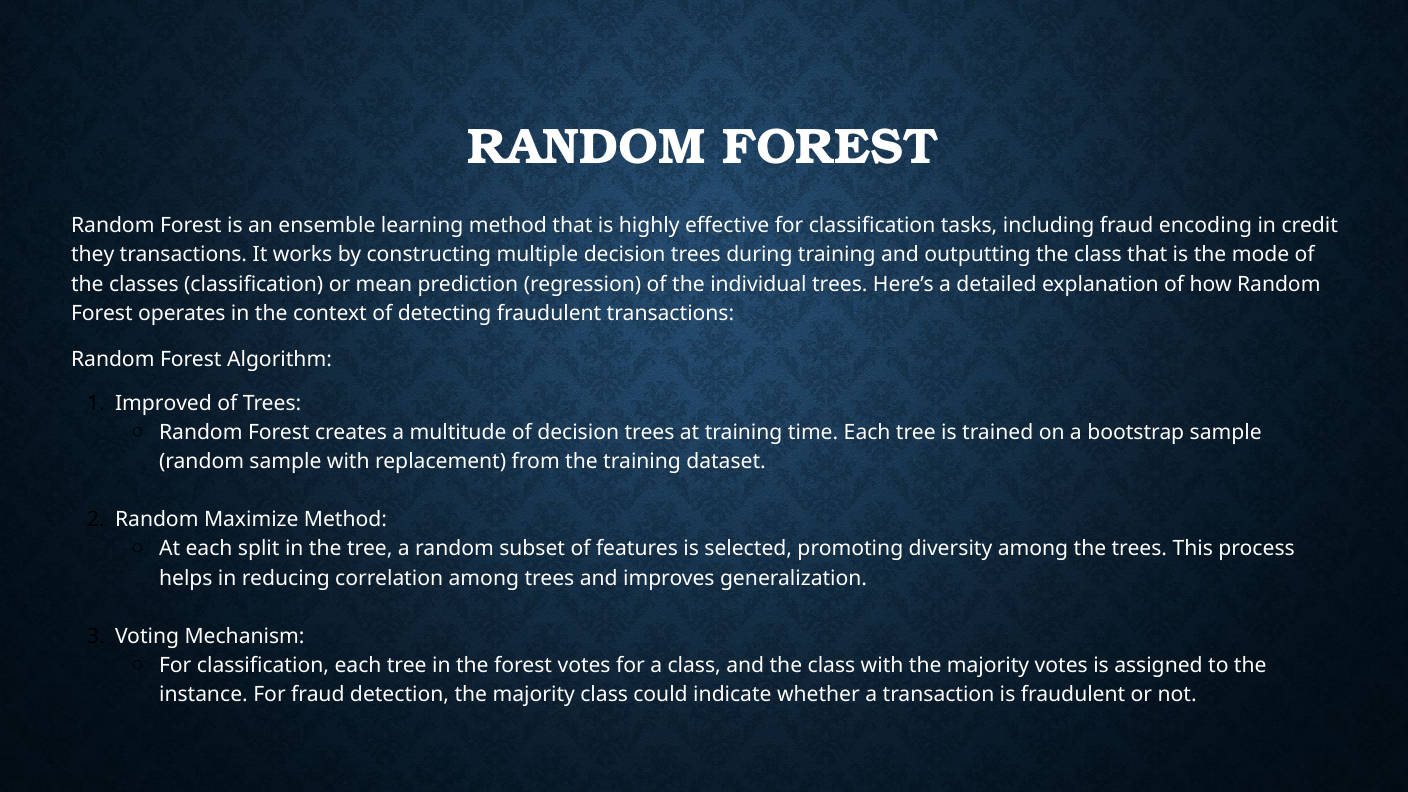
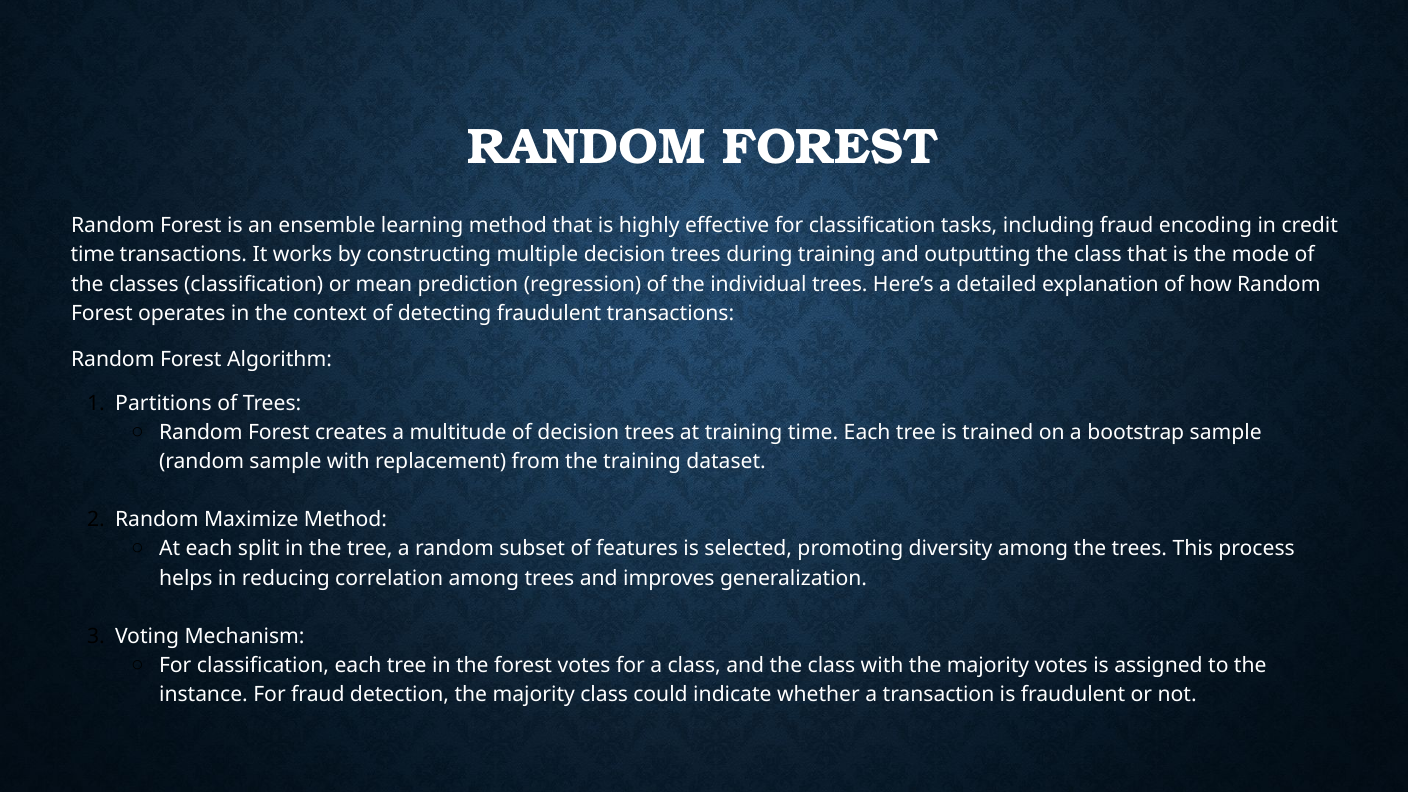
they at (93, 255): they -> time
Improved: Improved -> Partitions
